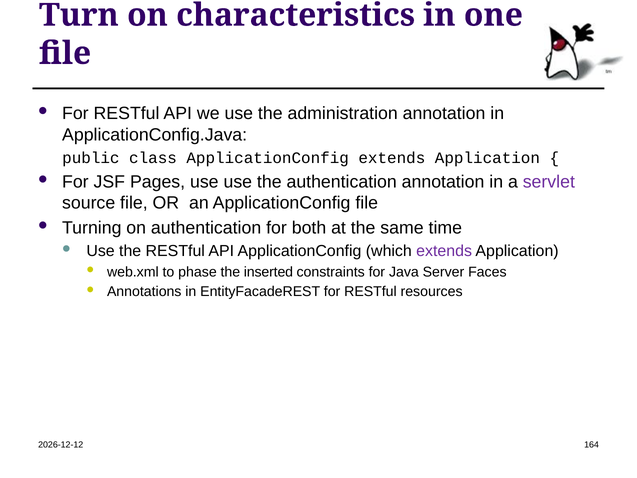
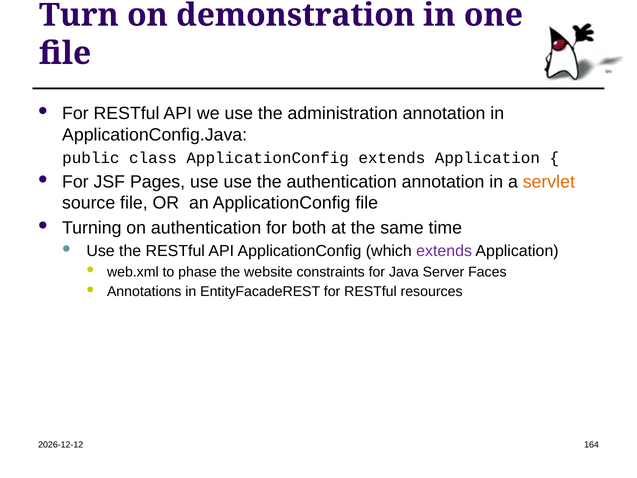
characteristics: characteristics -> demonstration
servlet colour: purple -> orange
inserted: inserted -> website
